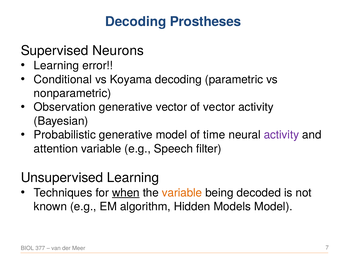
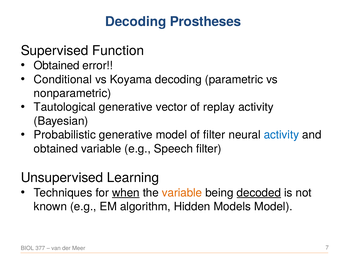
Neurons: Neurons -> Function
Learning at (56, 65): Learning -> Obtained
Observation: Observation -> Tautological
of vector: vector -> replay
of time: time -> filter
activity at (281, 135) colour: purple -> blue
attention at (56, 148): attention -> obtained
decoded underline: none -> present
